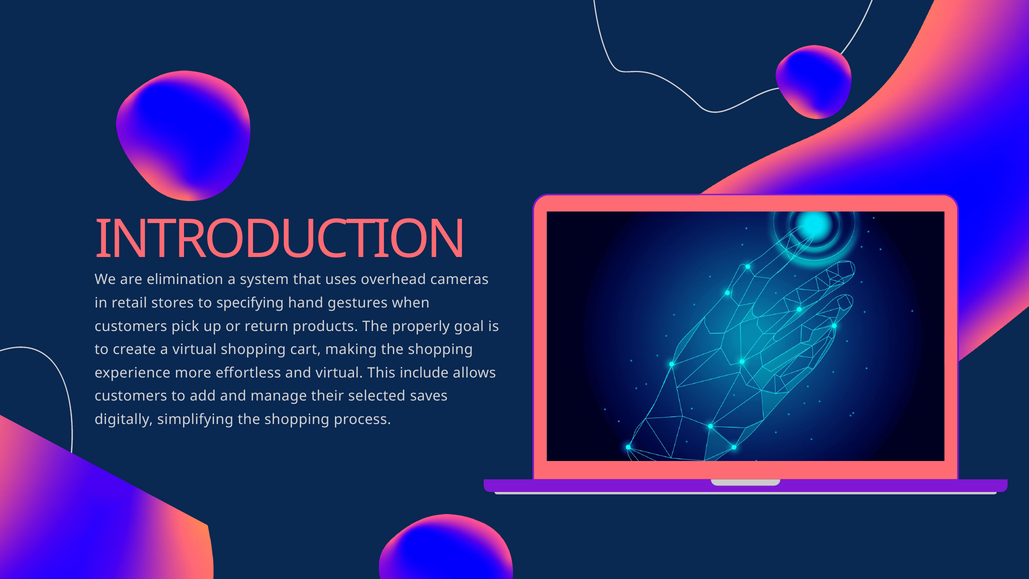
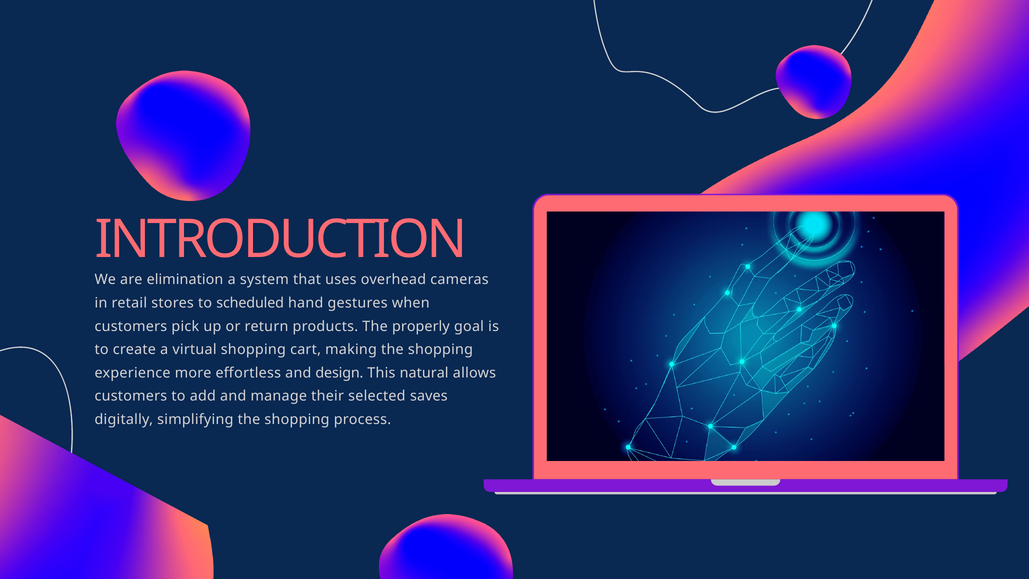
specifying: specifying -> scheduled
and virtual: virtual -> design
include: include -> natural
